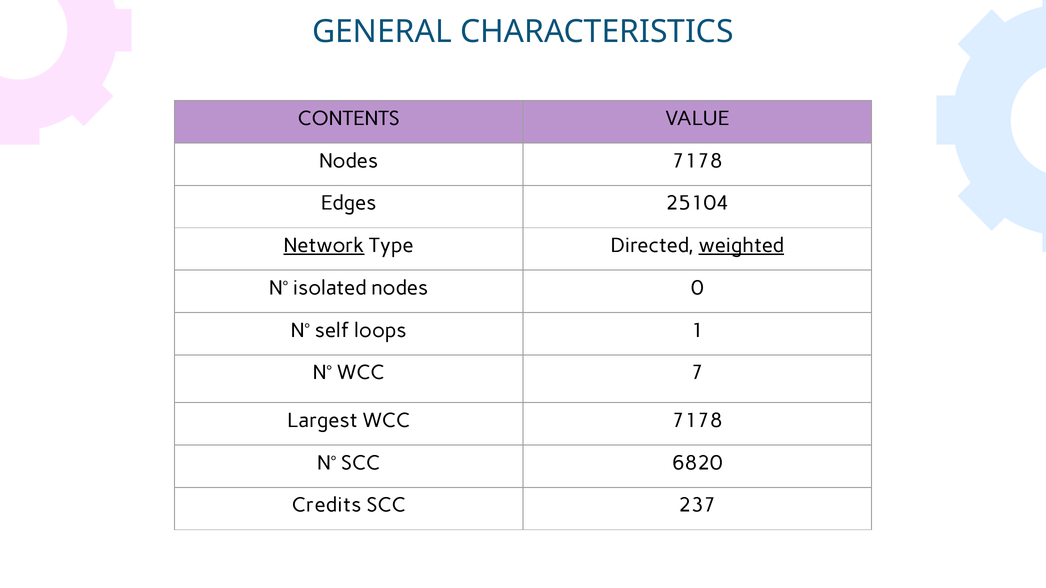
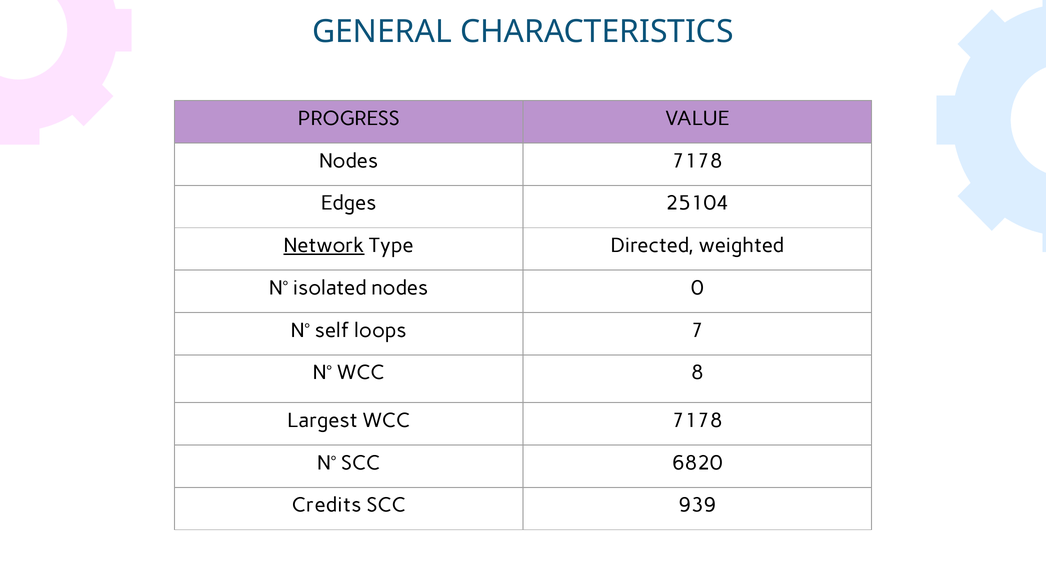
CONTENTS: CONTENTS -> PROGRESS
weighted underline: present -> none
1: 1 -> 7
7: 7 -> 8
237: 237 -> 939
